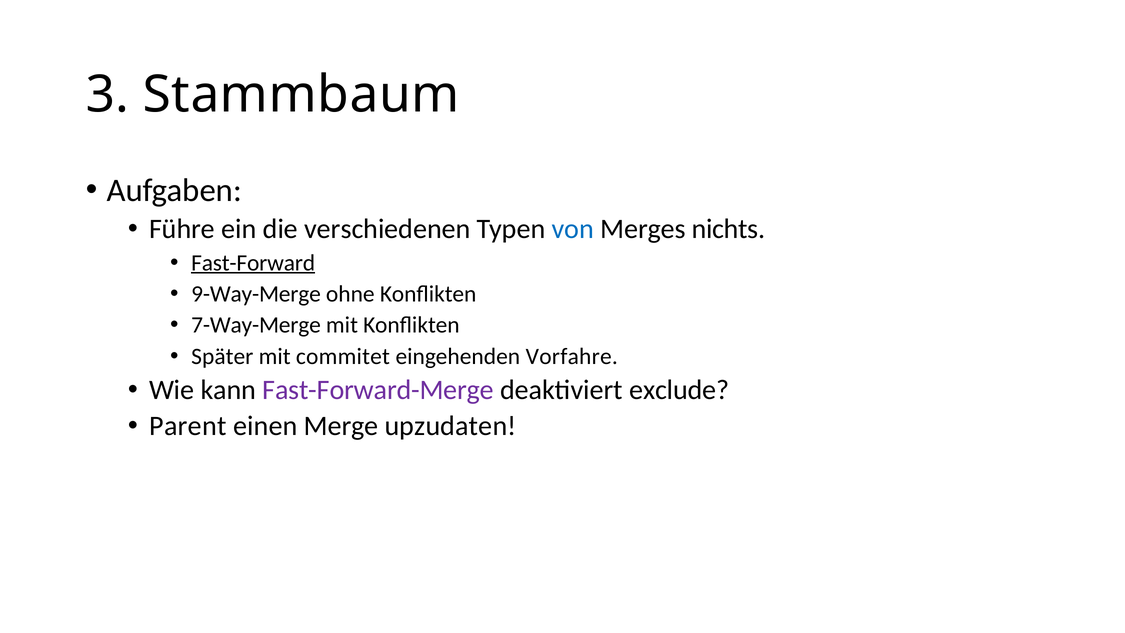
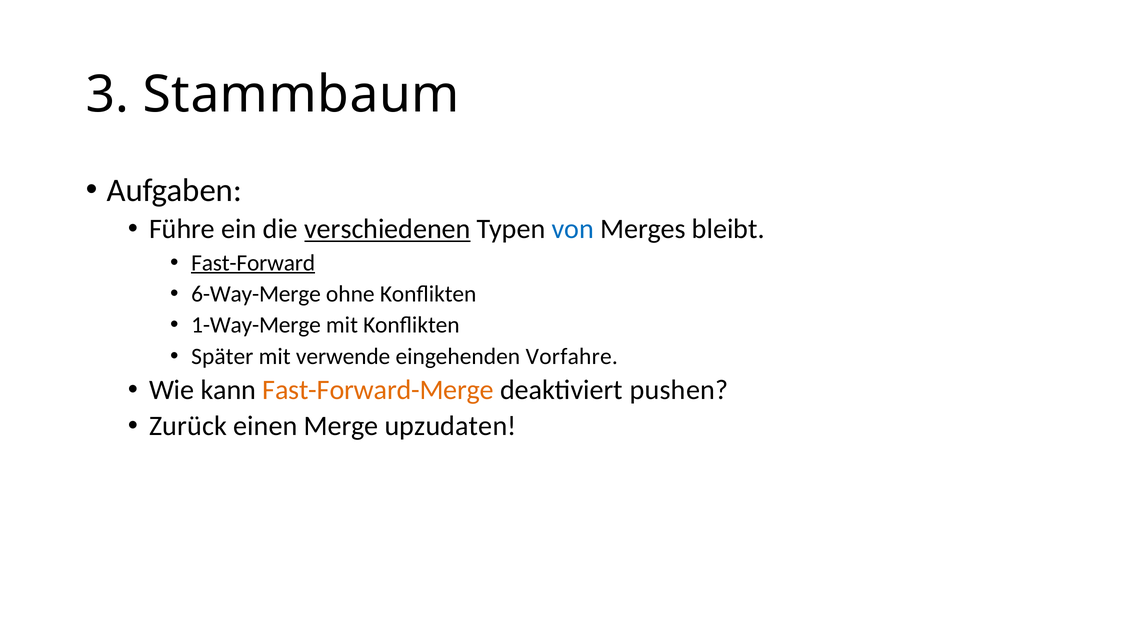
verschiedenen underline: none -> present
nichts: nichts -> bleibt
9-Way-Merge: 9-Way-Merge -> 6-Way-Merge
7-Way-Merge: 7-Way-Merge -> 1-Way-Merge
commitet: commitet -> verwende
Fast-Forward-Merge colour: purple -> orange
exclude: exclude -> pushen
Parent: Parent -> Zurück
